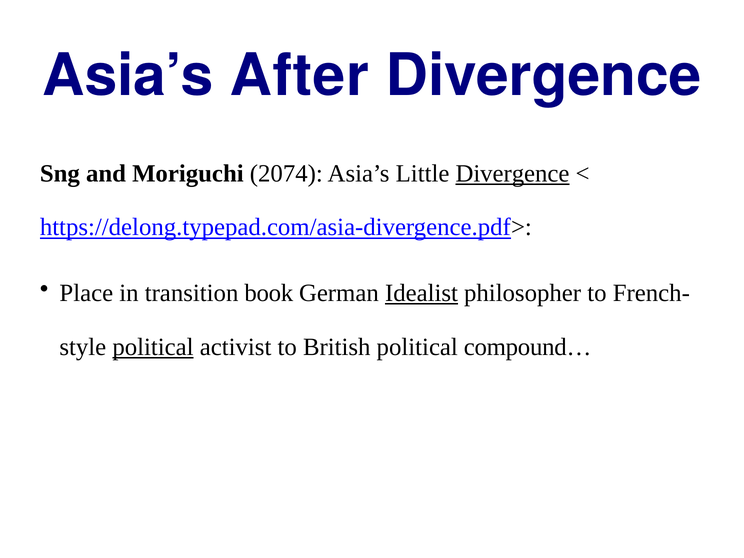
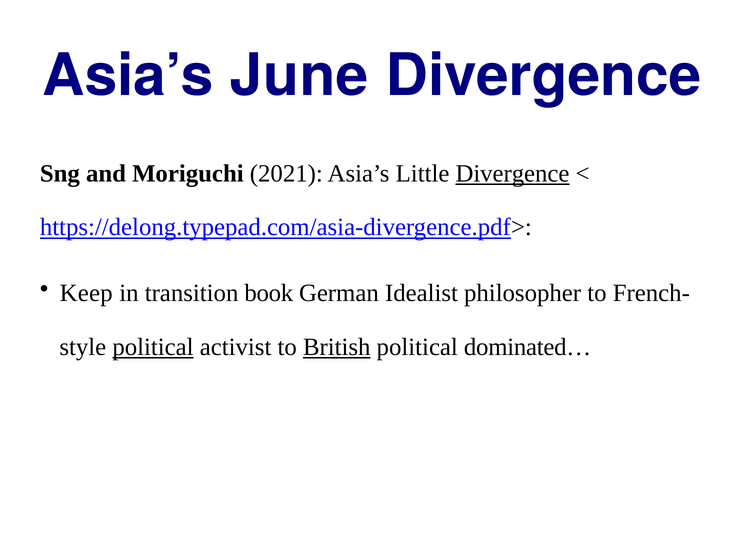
After: After -> June
2074: 2074 -> 2021
Place: Place -> Keep
Idealist underline: present -> none
British underline: none -> present
compound…: compound… -> dominated…
